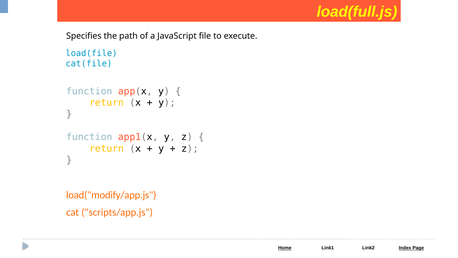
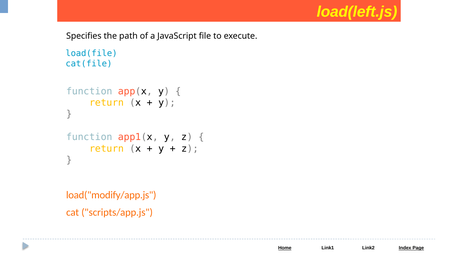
load(full.js: load(full.js -> load(left.js
